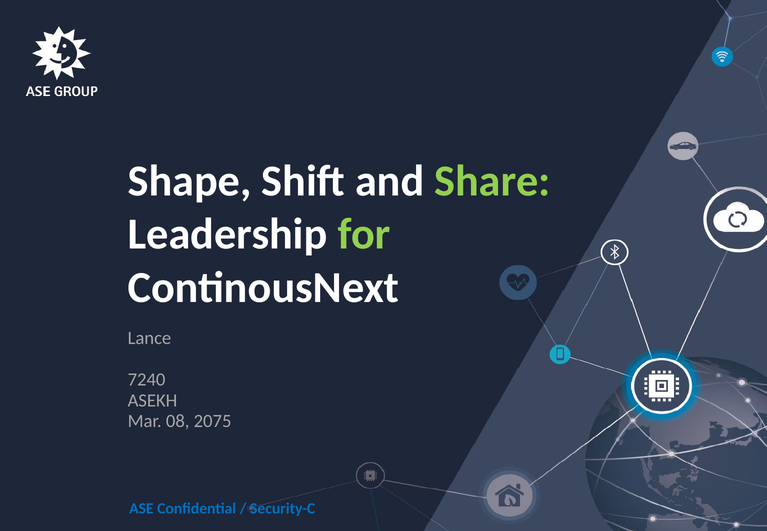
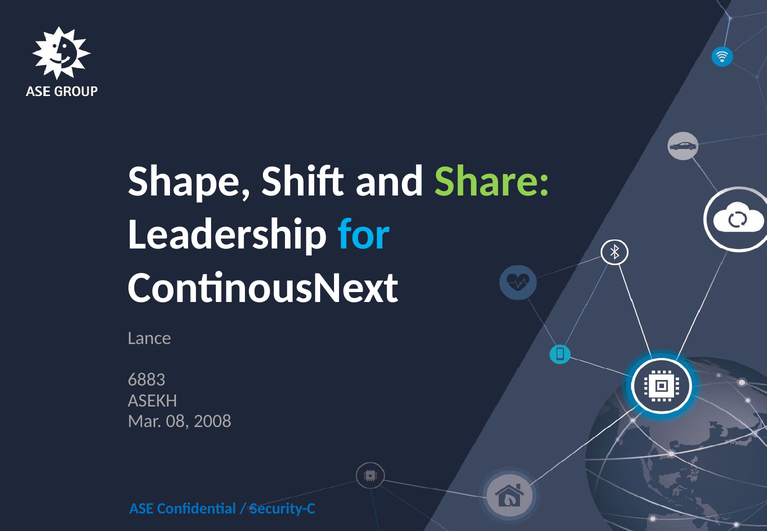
for colour: light green -> light blue
7240: 7240 -> 6883
2075: 2075 -> 2008
